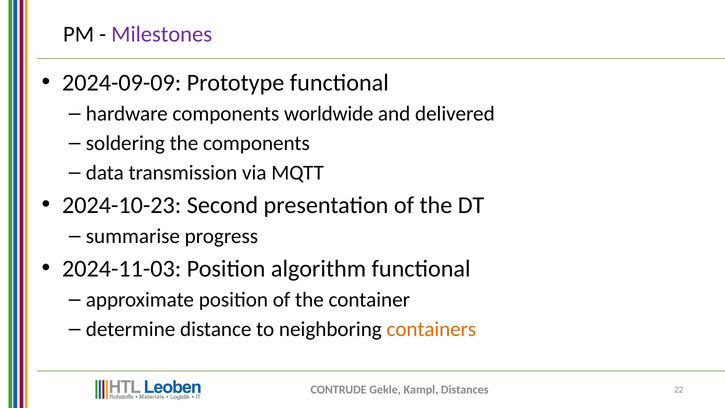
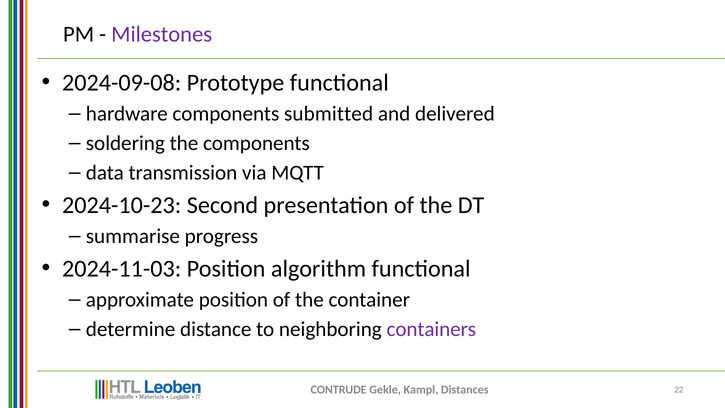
2024-09-09: 2024-09-09 -> 2024-09-08
worldwide: worldwide -> submitted
containers colour: orange -> purple
